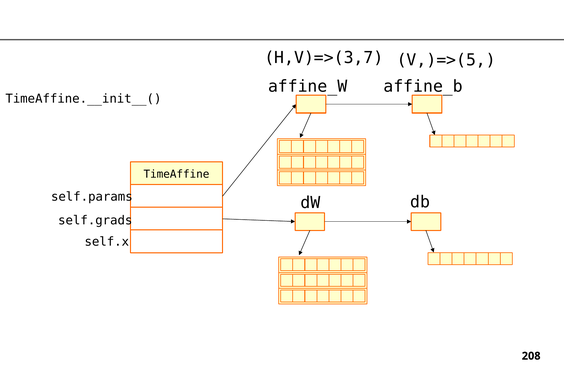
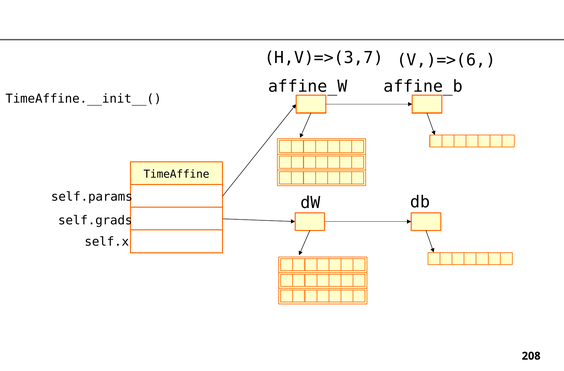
V,)=>(5: V,)=>(5 -> V,)=>(6
